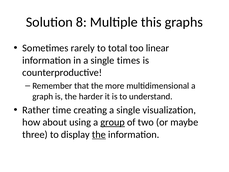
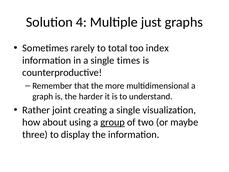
8: 8 -> 4
this: this -> just
linear: linear -> index
time: time -> joint
the at (99, 134) underline: present -> none
